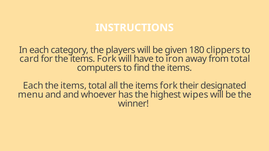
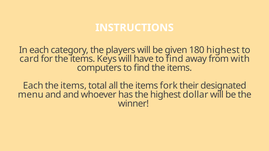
180 clippers: clippers -> highest
for the items Fork: Fork -> Keys
have to iron: iron -> find
from total: total -> with
wipes: wipes -> dollar
